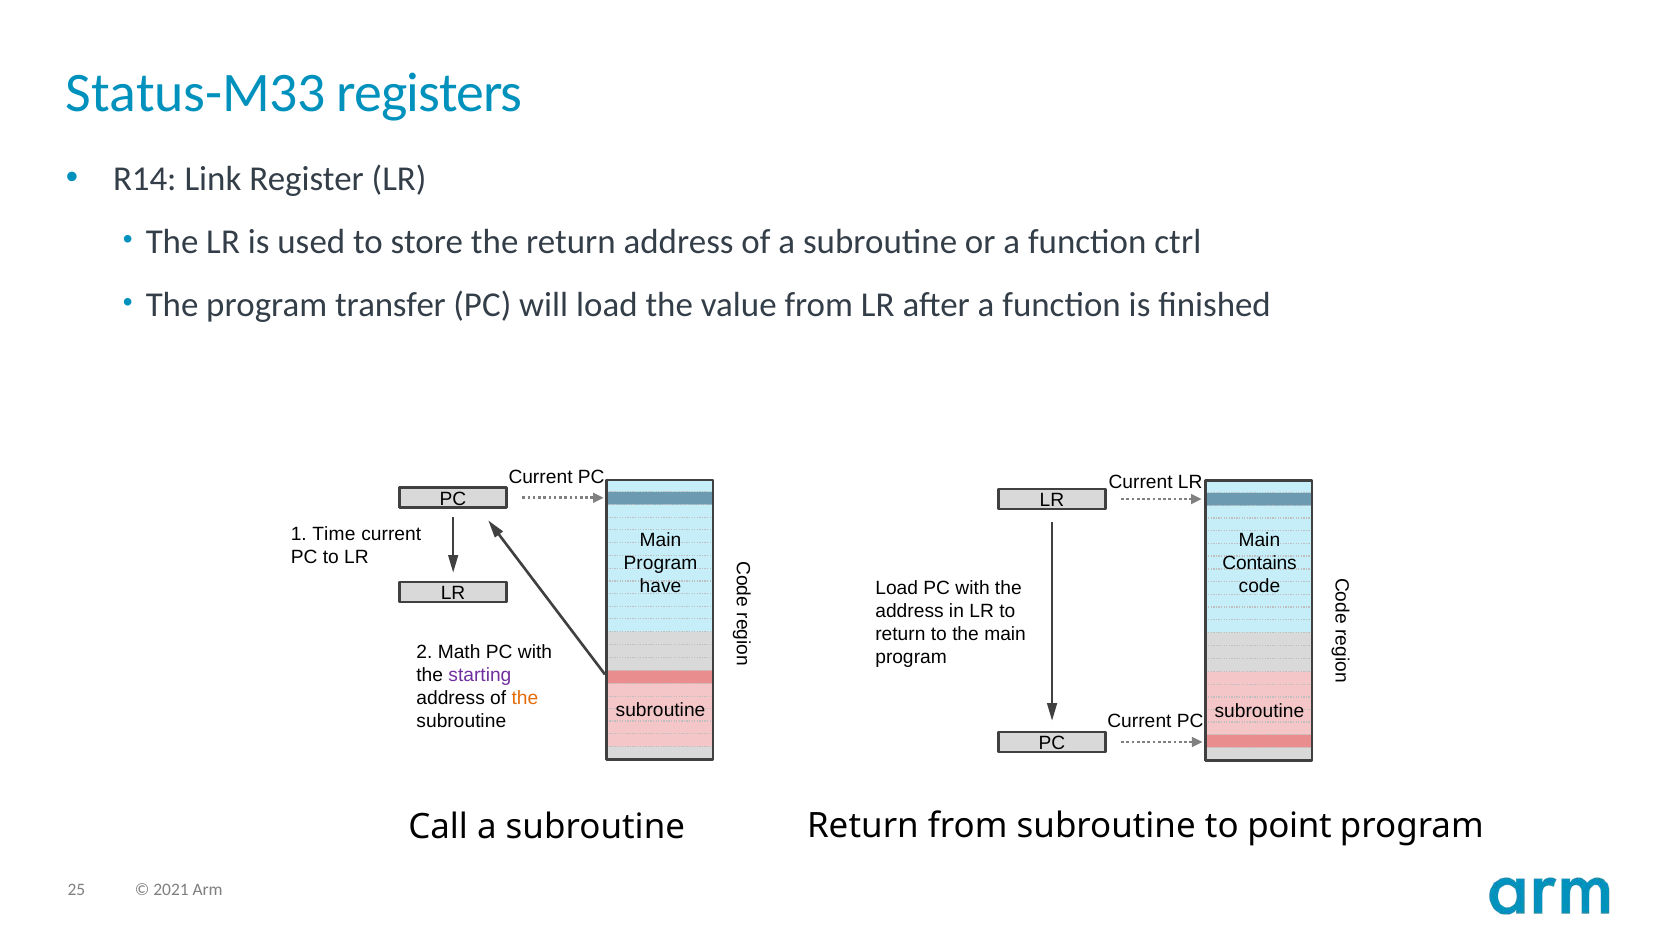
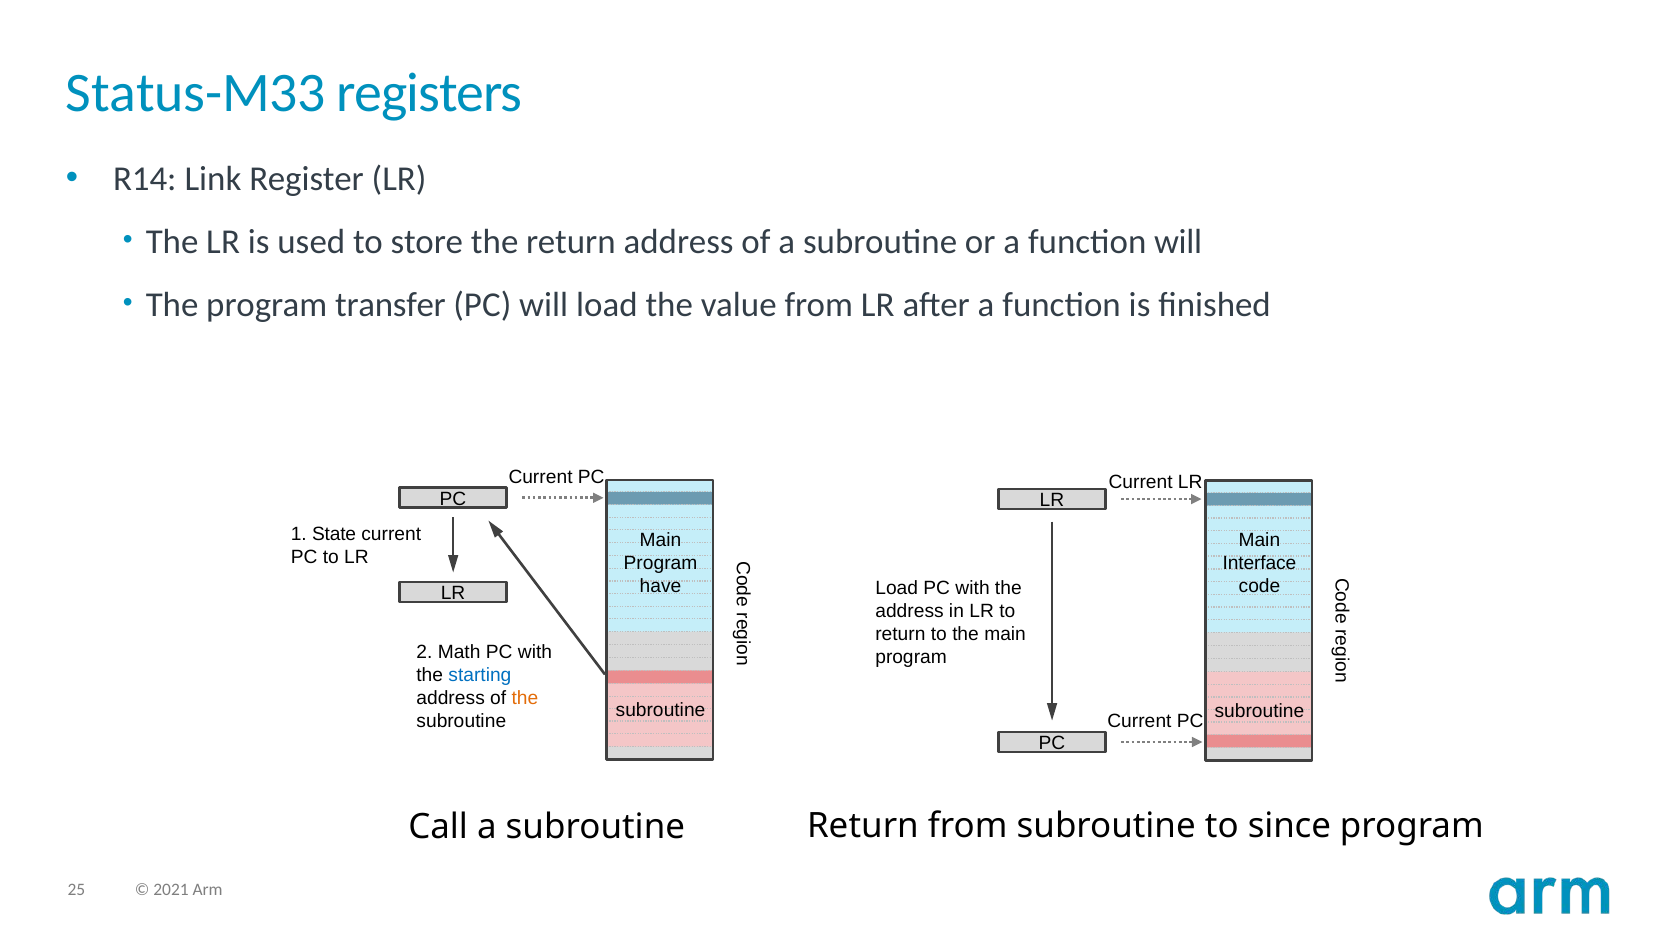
function ctrl: ctrl -> will
Time: Time -> State
Contains: Contains -> Interface
starting colour: purple -> blue
point: point -> since
